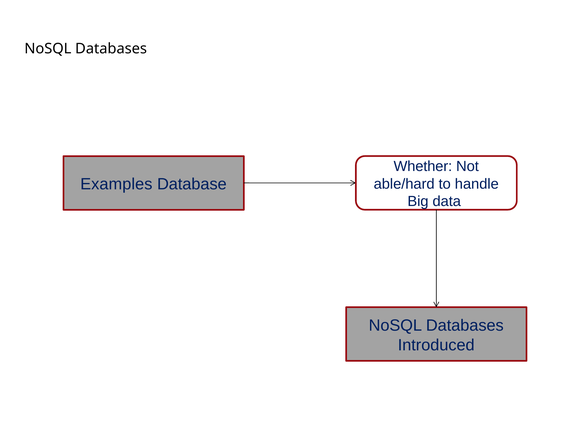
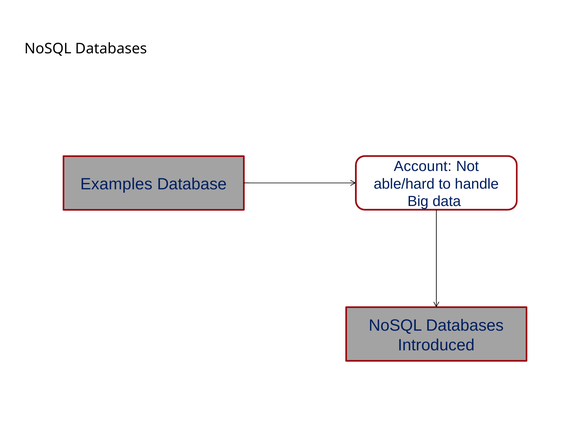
Whether: Whether -> Account
